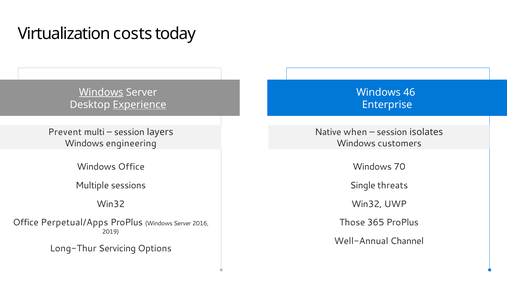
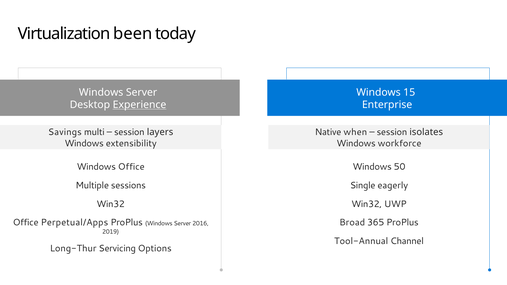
costs: costs -> been
Windows at (101, 92) underline: present -> none
46: 46 -> 15
Prevent: Prevent -> Savings
engineering: engineering -> extensibility
customers: customers -> workforce
70: 70 -> 50
threats: threats -> eagerly
Those: Those -> Broad
Well-Annual: Well-Annual -> Tool-Annual
